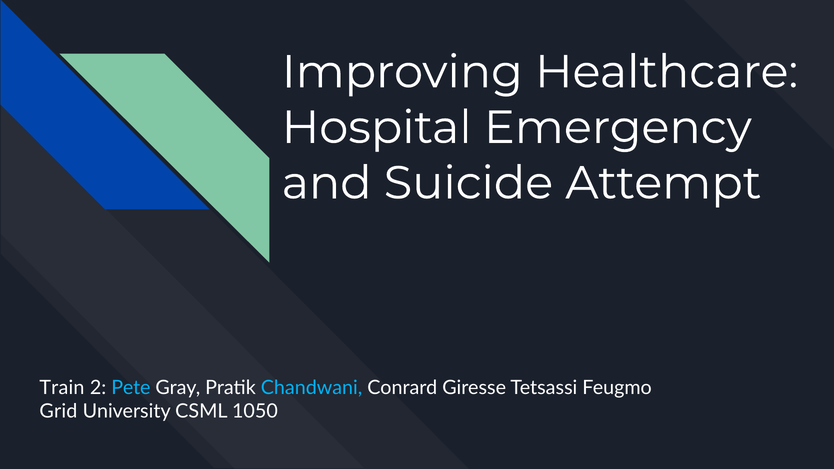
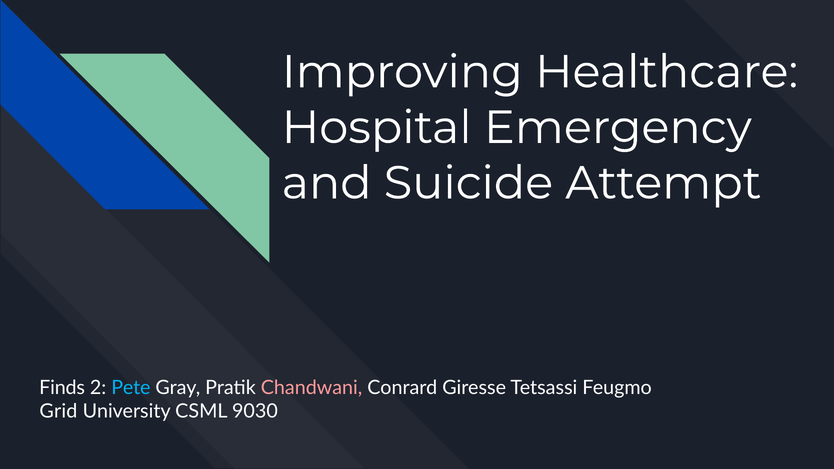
Train: Train -> Finds
Chandwani colour: light blue -> pink
1050: 1050 -> 9030
